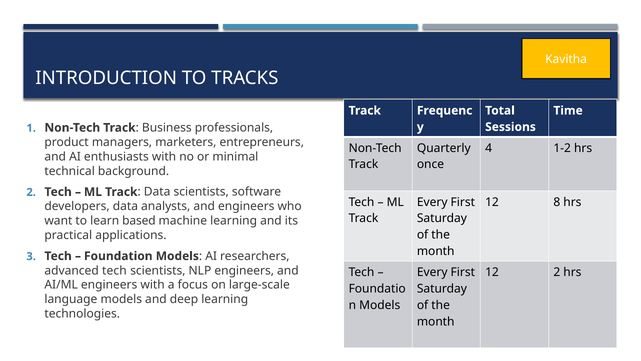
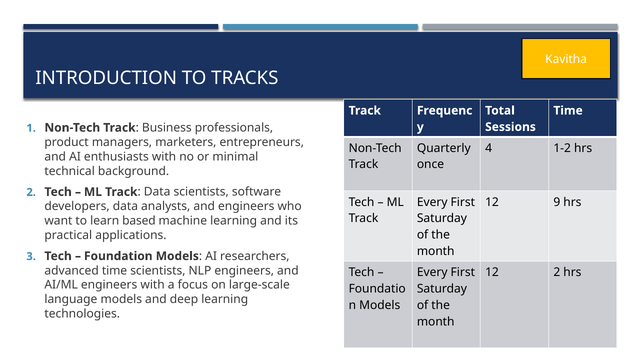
8: 8 -> 9
advanced tech: tech -> time
